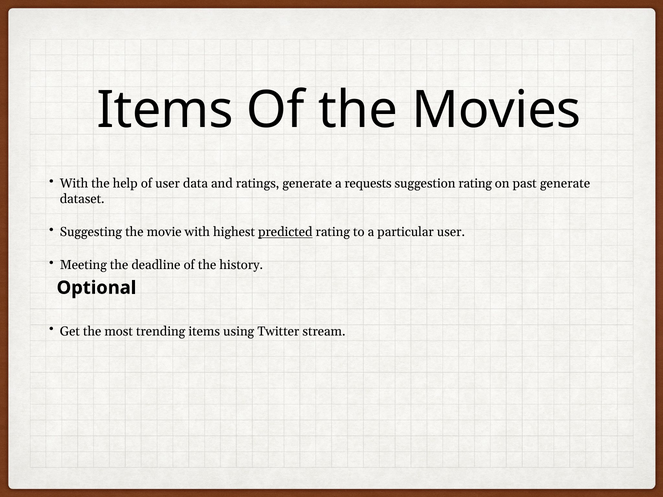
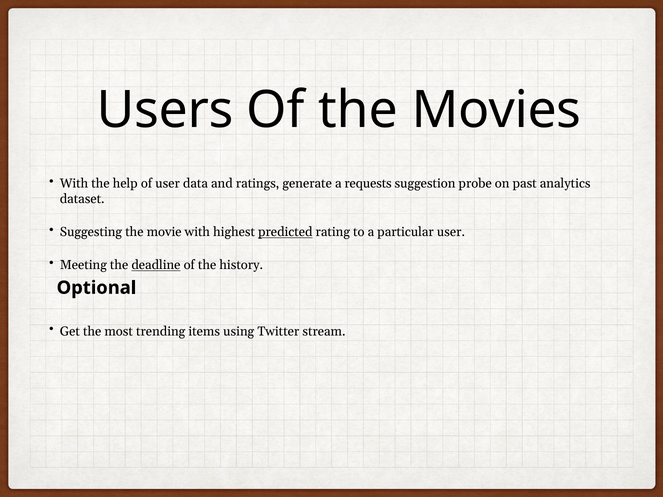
Items at (165, 110): Items -> Users
suggestion rating: rating -> probe
past generate: generate -> analytics
deadline underline: none -> present
